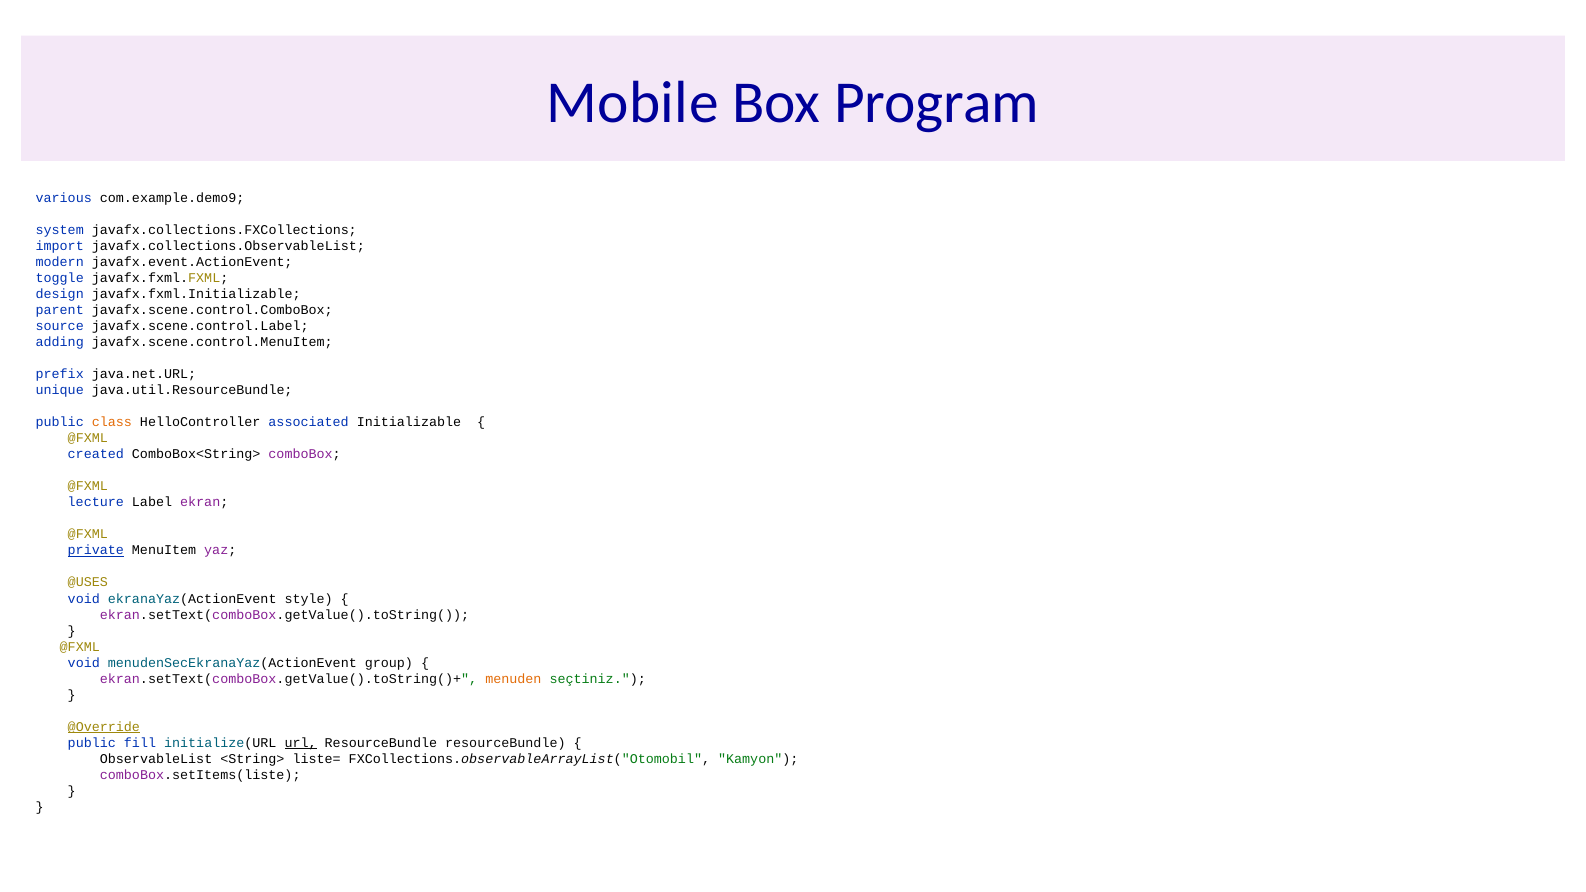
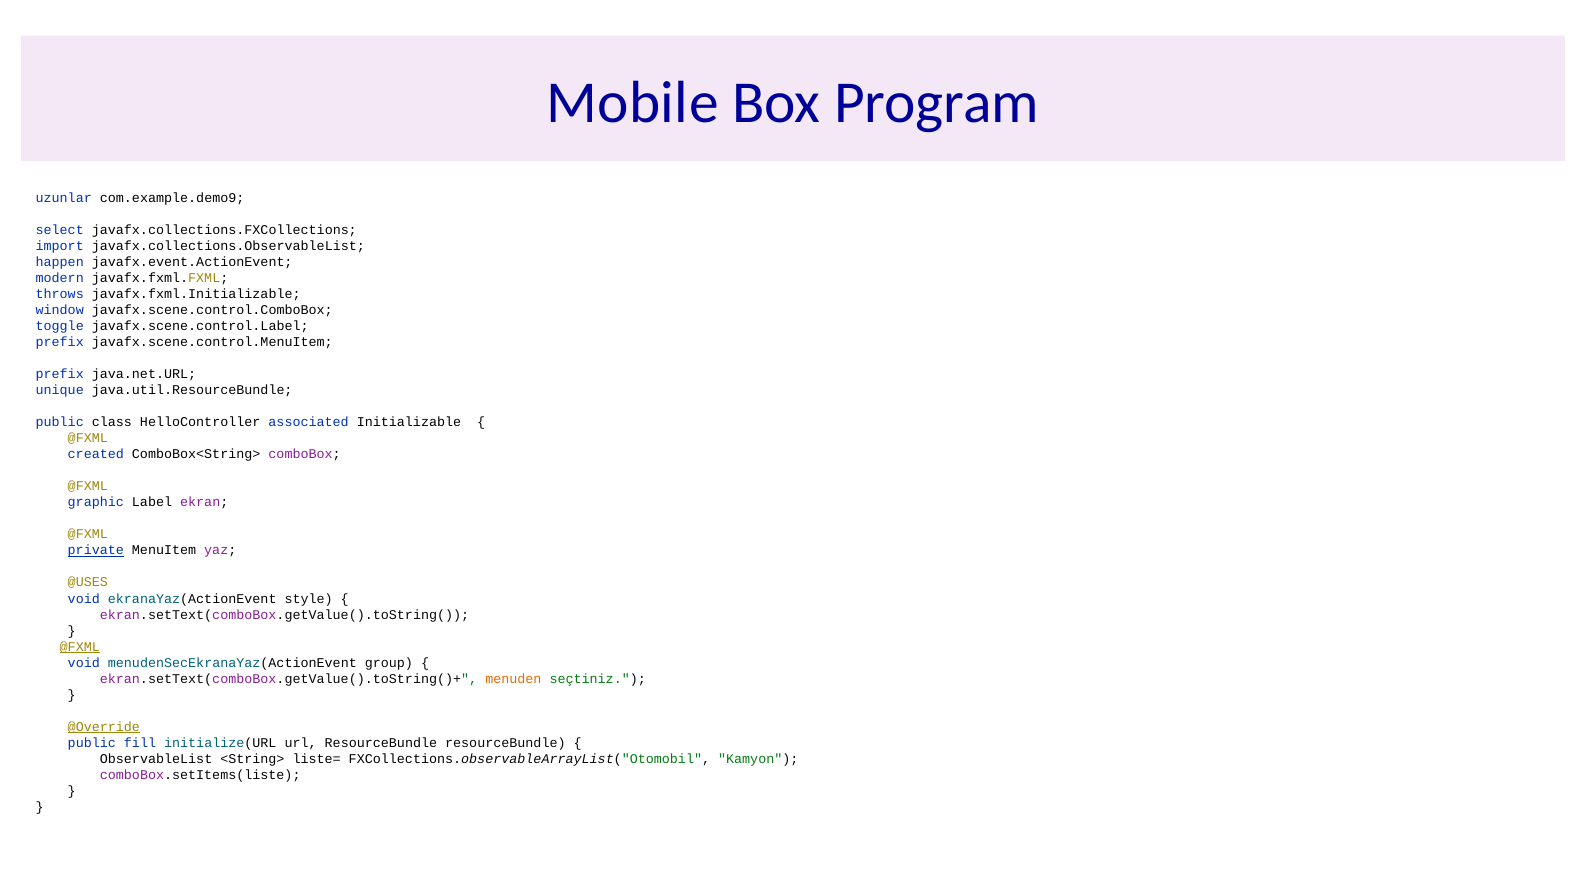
various: various -> uzunlar
system: system -> select
modern: modern -> happen
toggle: toggle -> modern
design: design -> throws
parent: parent -> window
source: source -> toggle
adding at (60, 342): adding -> prefix
class colour: orange -> black
lecture: lecture -> graphic
@FXML at (80, 647) underline: none -> present
url underline: present -> none
